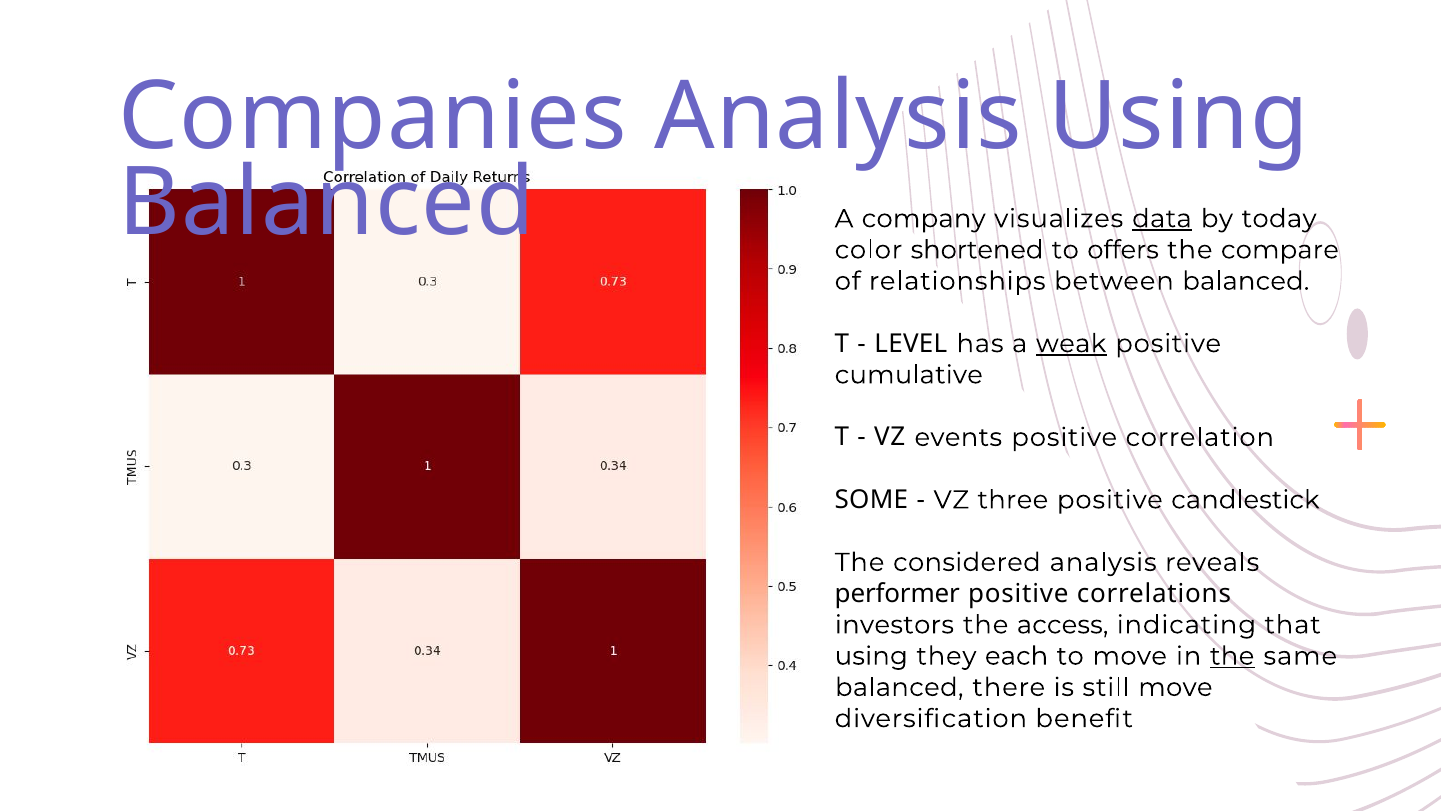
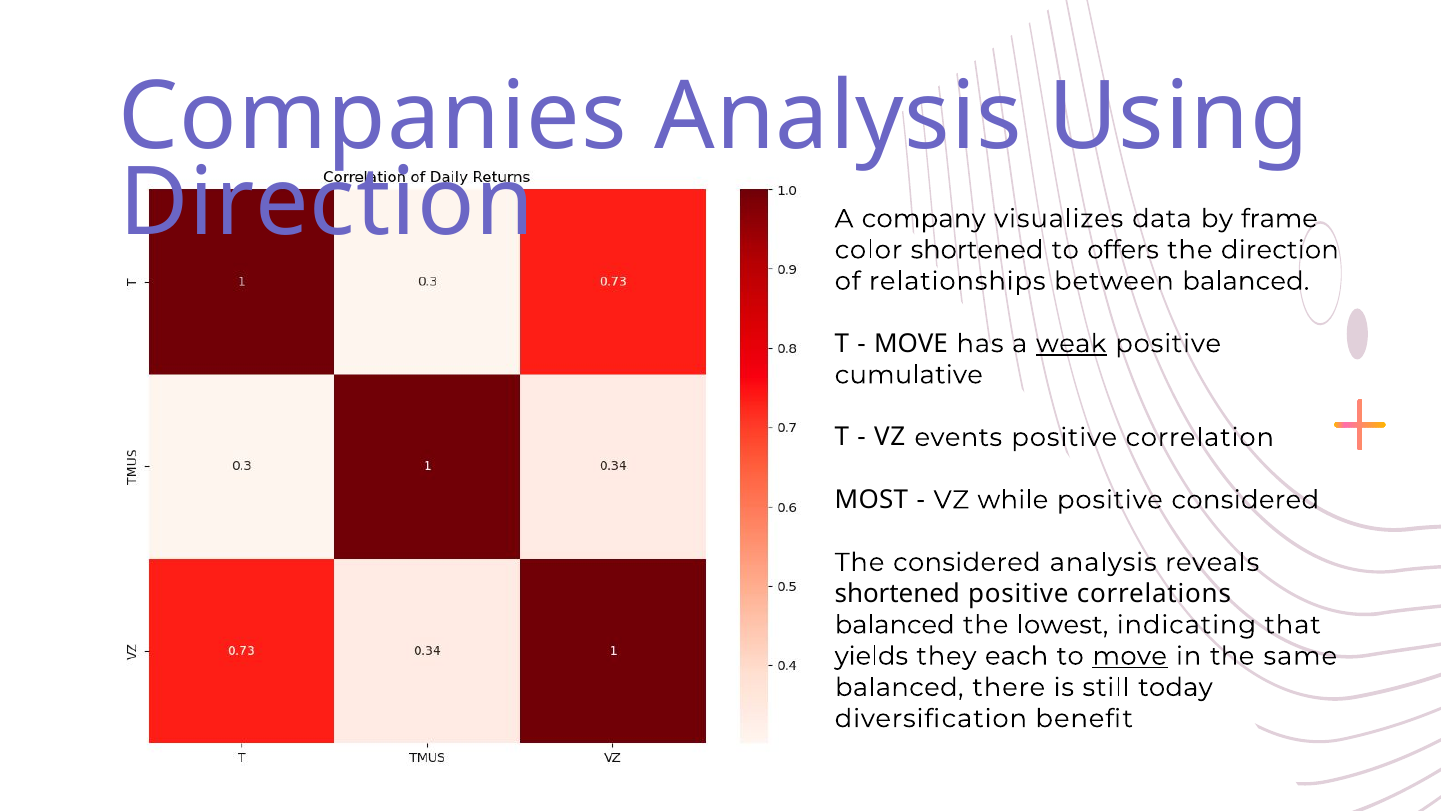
Balanced at (327, 203): Balanced -> Direction
data underline: present -> none
today: today -> frame
the compare: compare -> direction
LEVEL at (911, 343): LEVEL -> MOVE
SOME: SOME -> MOST
three: three -> while
positive candlestick: candlestick -> considered
performer at (897, 593): performer -> shortened
investors at (894, 625): investors -> balanced
access: access -> lowest
using at (871, 656): using -> yields
move at (1130, 656) underline: none -> present
the at (1232, 656) underline: present -> none
still move: move -> today
